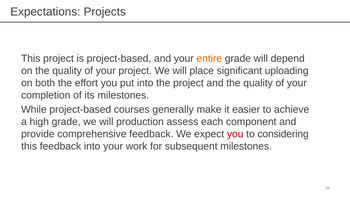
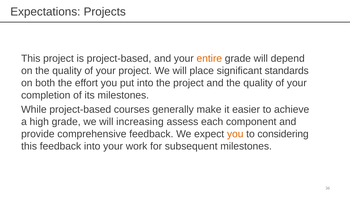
uploading: uploading -> standards
production: production -> increasing
you at (235, 134) colour: red -> orange
